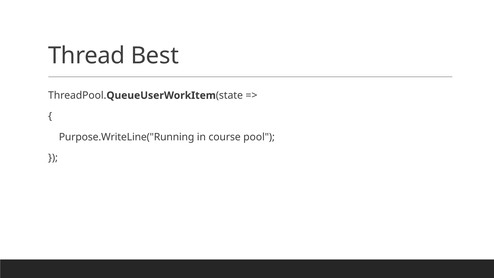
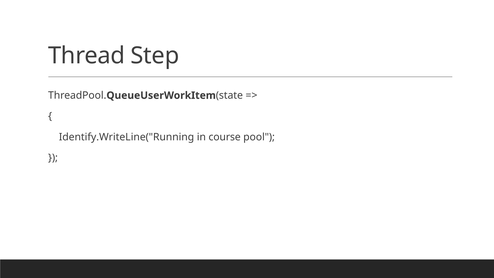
Best: Best -> Step
Purpose.WriteLine("Running: Purpose.WriteLine("Running -> Identify.WriteLine("Running
